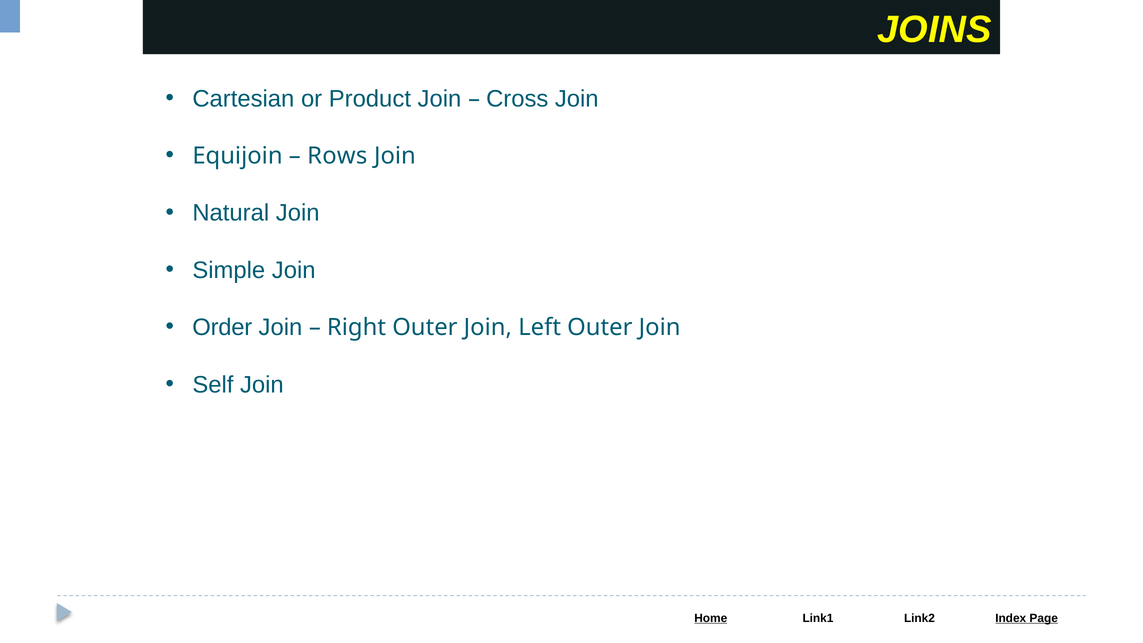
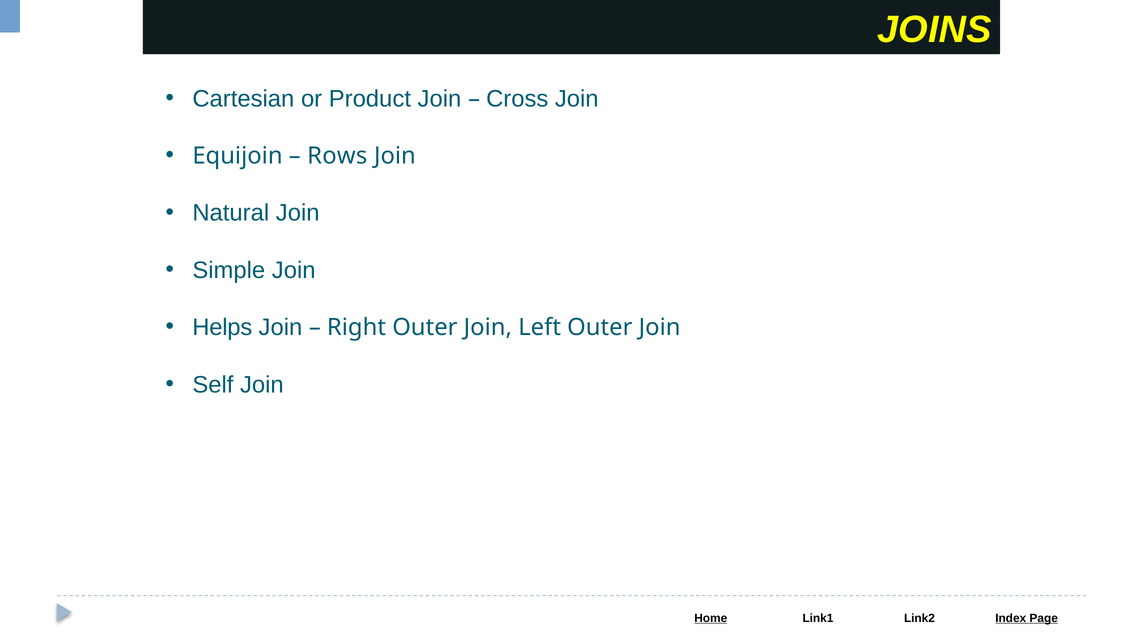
Order: Order -> Helps
